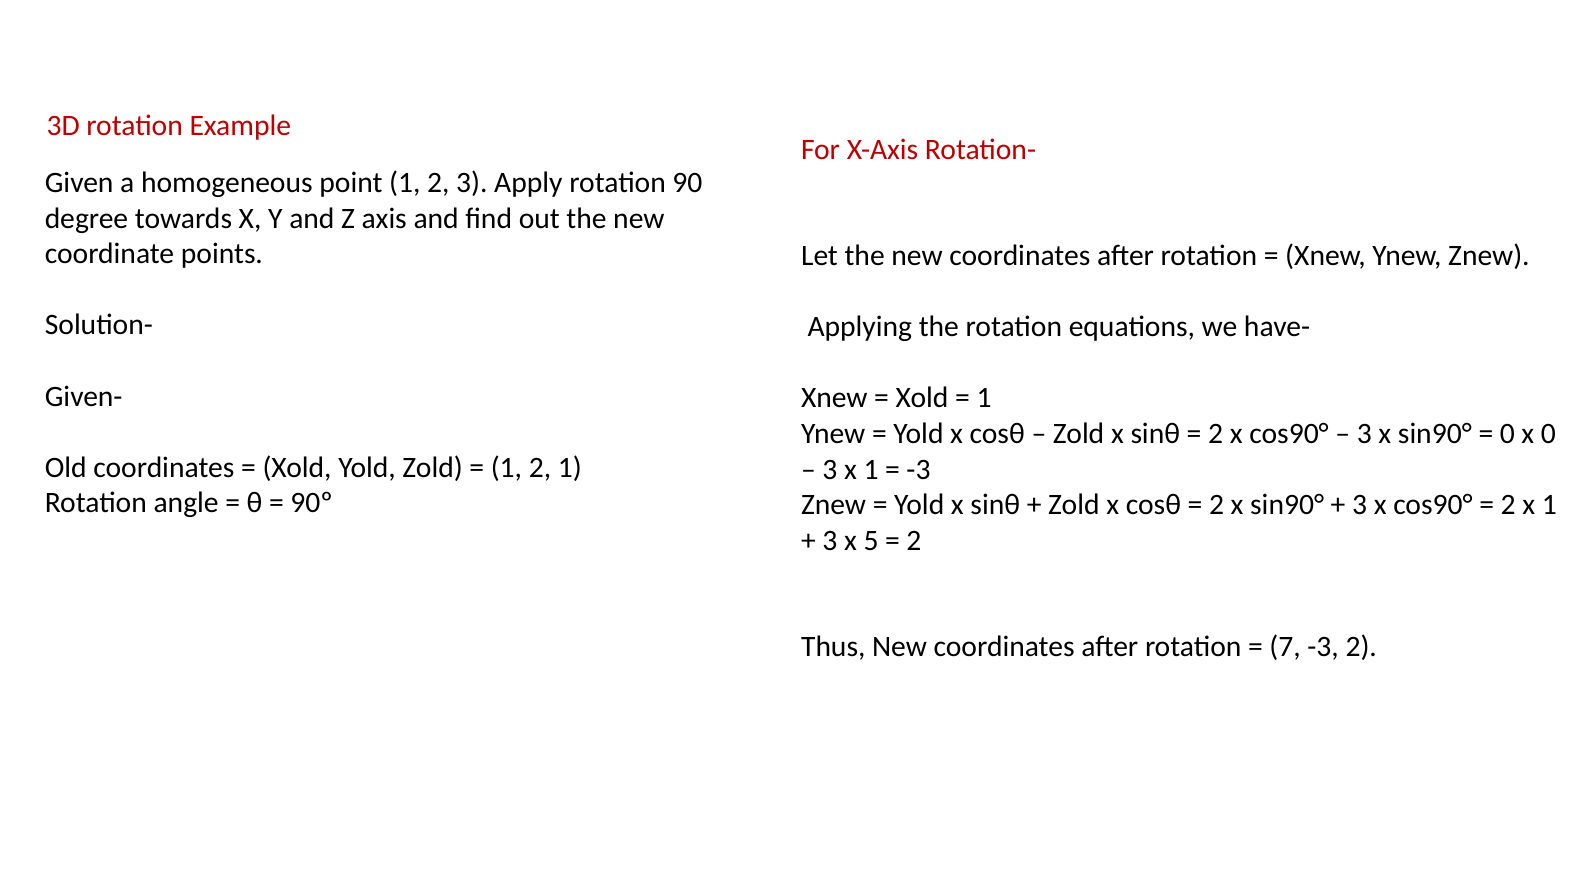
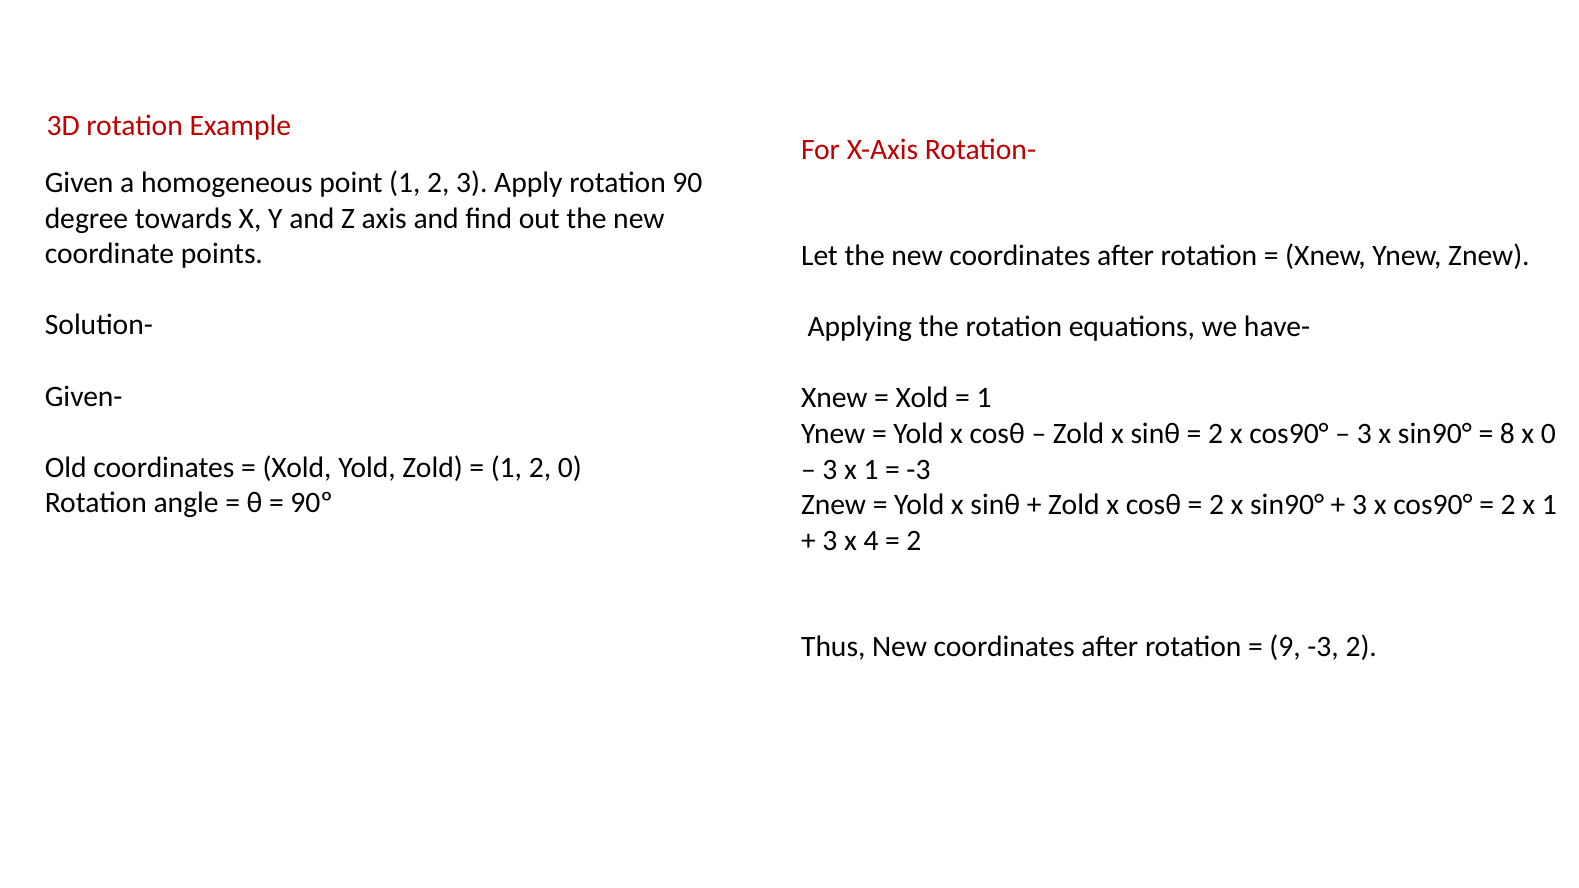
0 at (1507, 434): 0 -> 8
2 1: 1 -> 0
5: 5 -> 4
7: 7 -> 9
